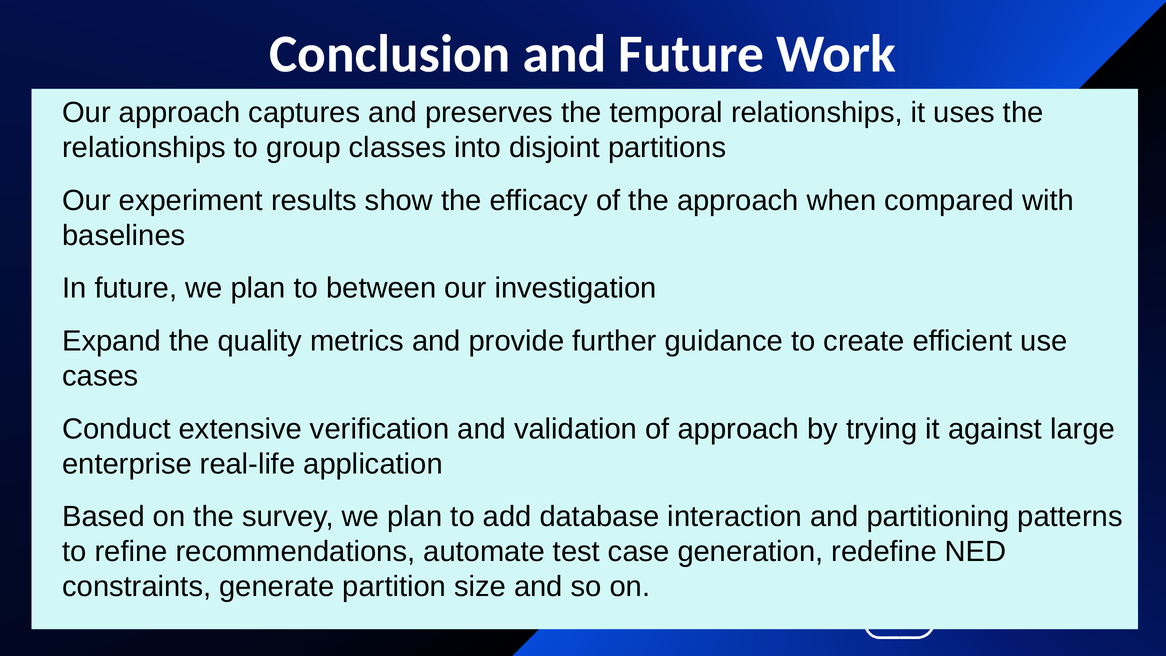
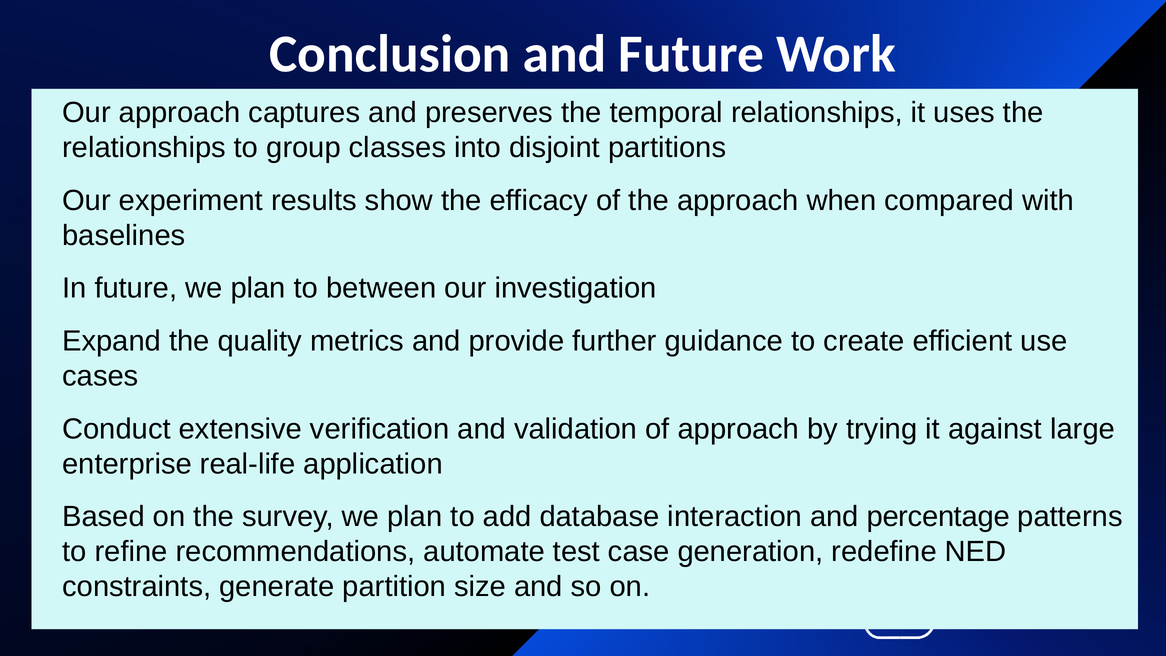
partitioning: partitioning -> percentage
